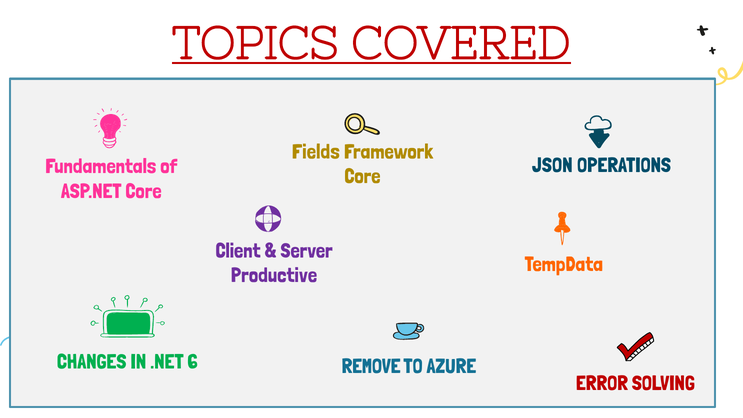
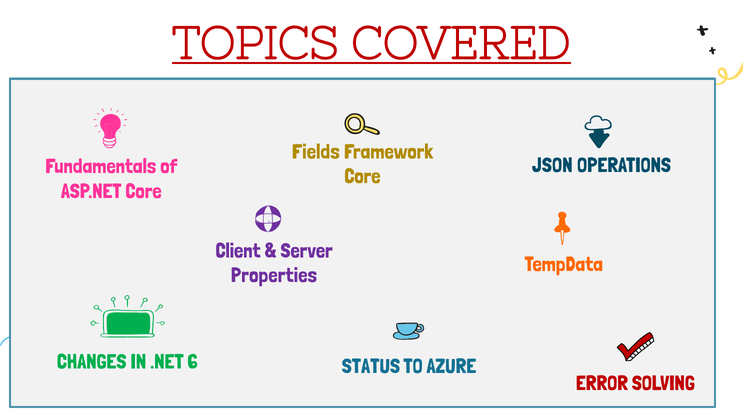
Productive: Productive -> Properties
REMOVE: REMOVE -> STATUS
